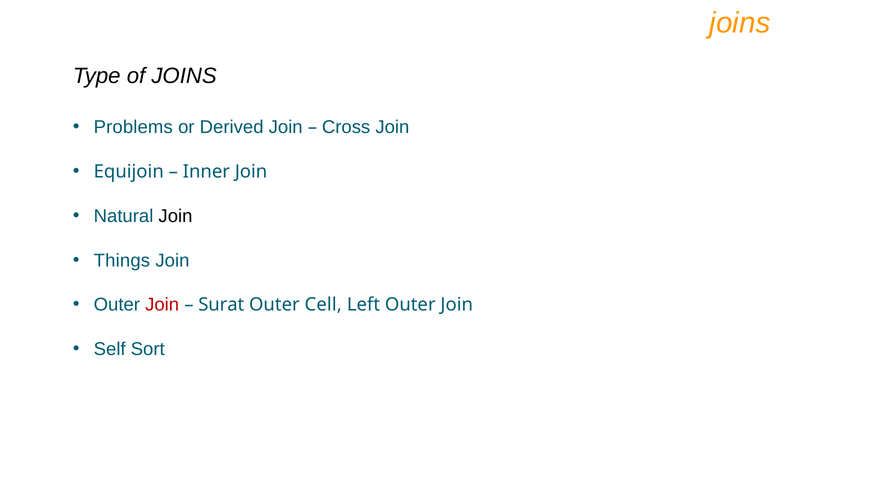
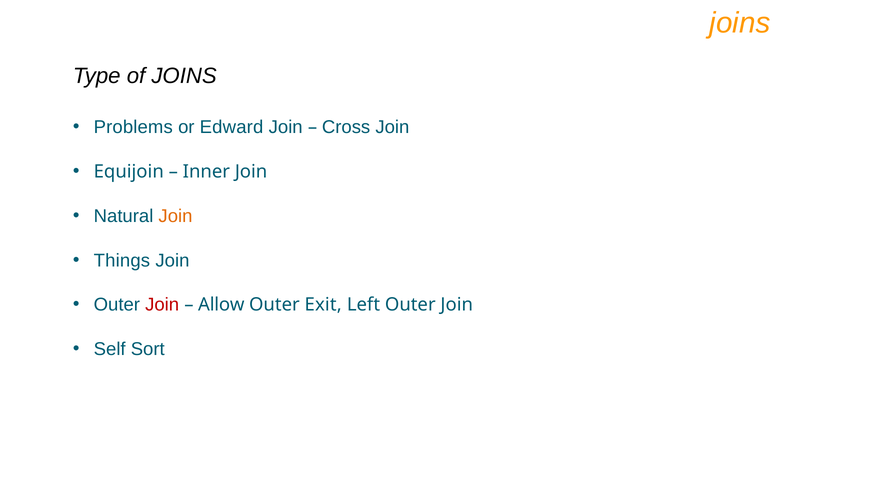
Derived: Derived -> Edward
Join at (175, 216) colour: black -> orange
Surat: Surat -> Allow
Cell: Cell -> Exit
